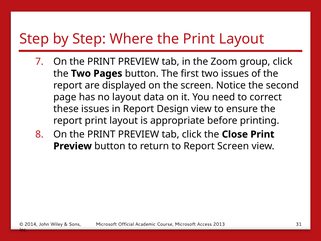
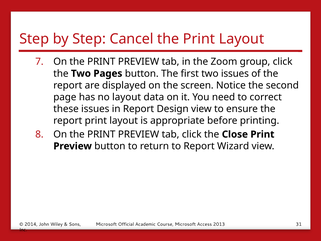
Where: Where -> Cancel
Report Screen: Screen -> Wizard
